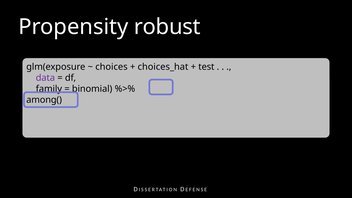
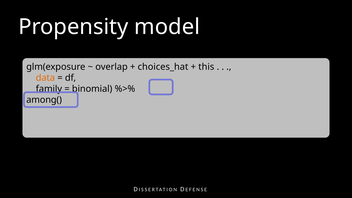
robust: robust -> model
choices: choices -> overlap
test: test -> this
data colour: purple -> orange
